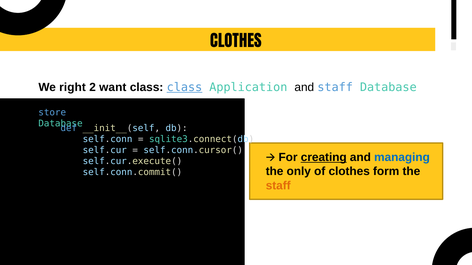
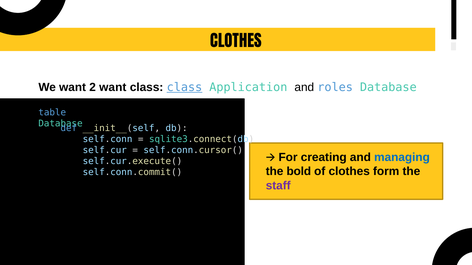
We right: right -> want
and staff: staff -> roles
store: store -> table
creating underline: present -> none
only: only -> bold
staff at (278, 186) colour: orange -> purple
